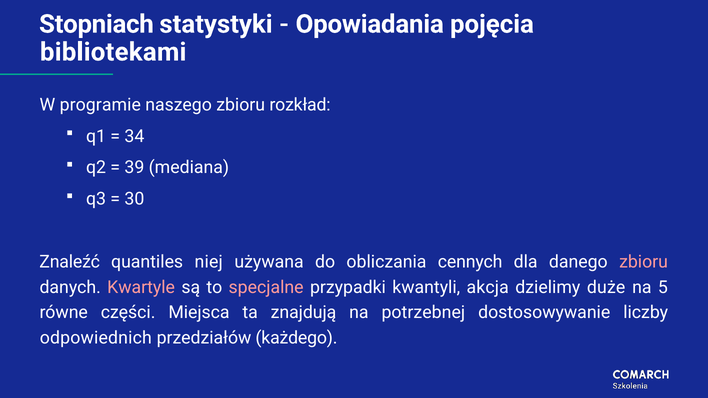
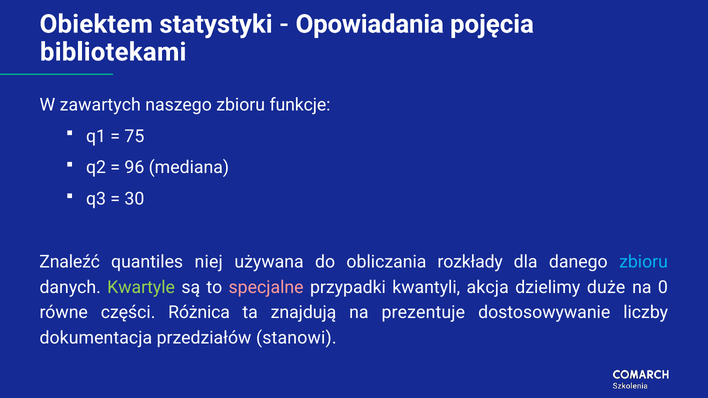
Stopniach: Stopniach -> Obiektem
programie: programie -> zawartych
rozkład: rozkład -> funkcje
34: 34 -> 75
39: 39 -> 96
cennych: cennych -> rozkłady
zbioru at (644, 262) colour: pink -> light blue
Kwartyle colour: pink -> light green
5: 5 -> 0
Miejsca: Miejsca -> Różnica
potrzebnej: potrzebnej -> prezentuje
odpowiednich: odpowiednich -> dokumentacja
każdego: każdego -> stanowi
